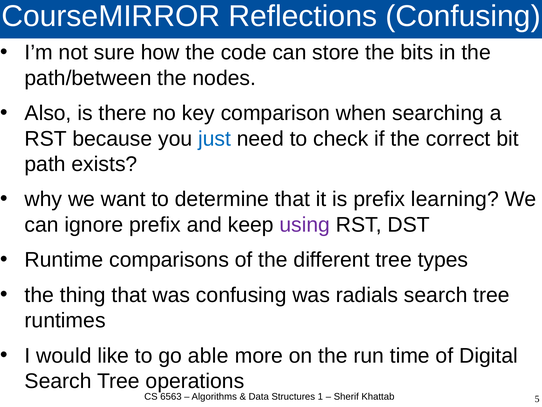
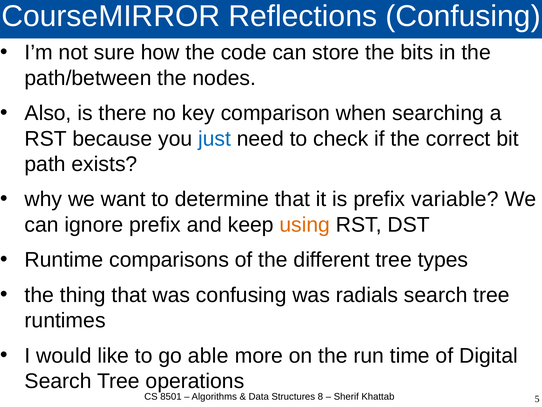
learning: learning -> variable
using colour: purple -> orange
6563: 6563 -> 8501
1: 1 -> 8
